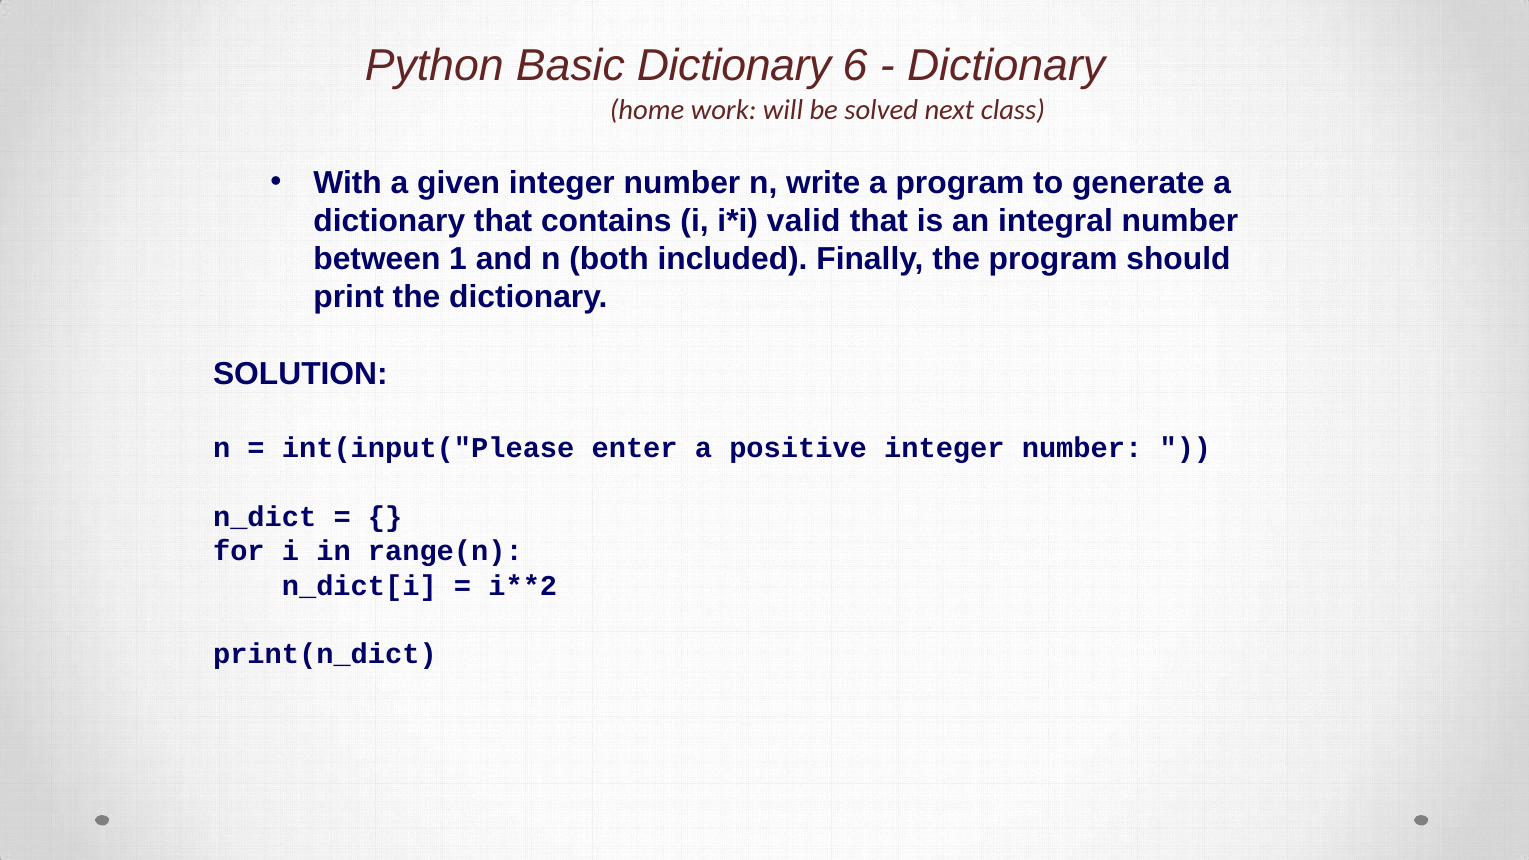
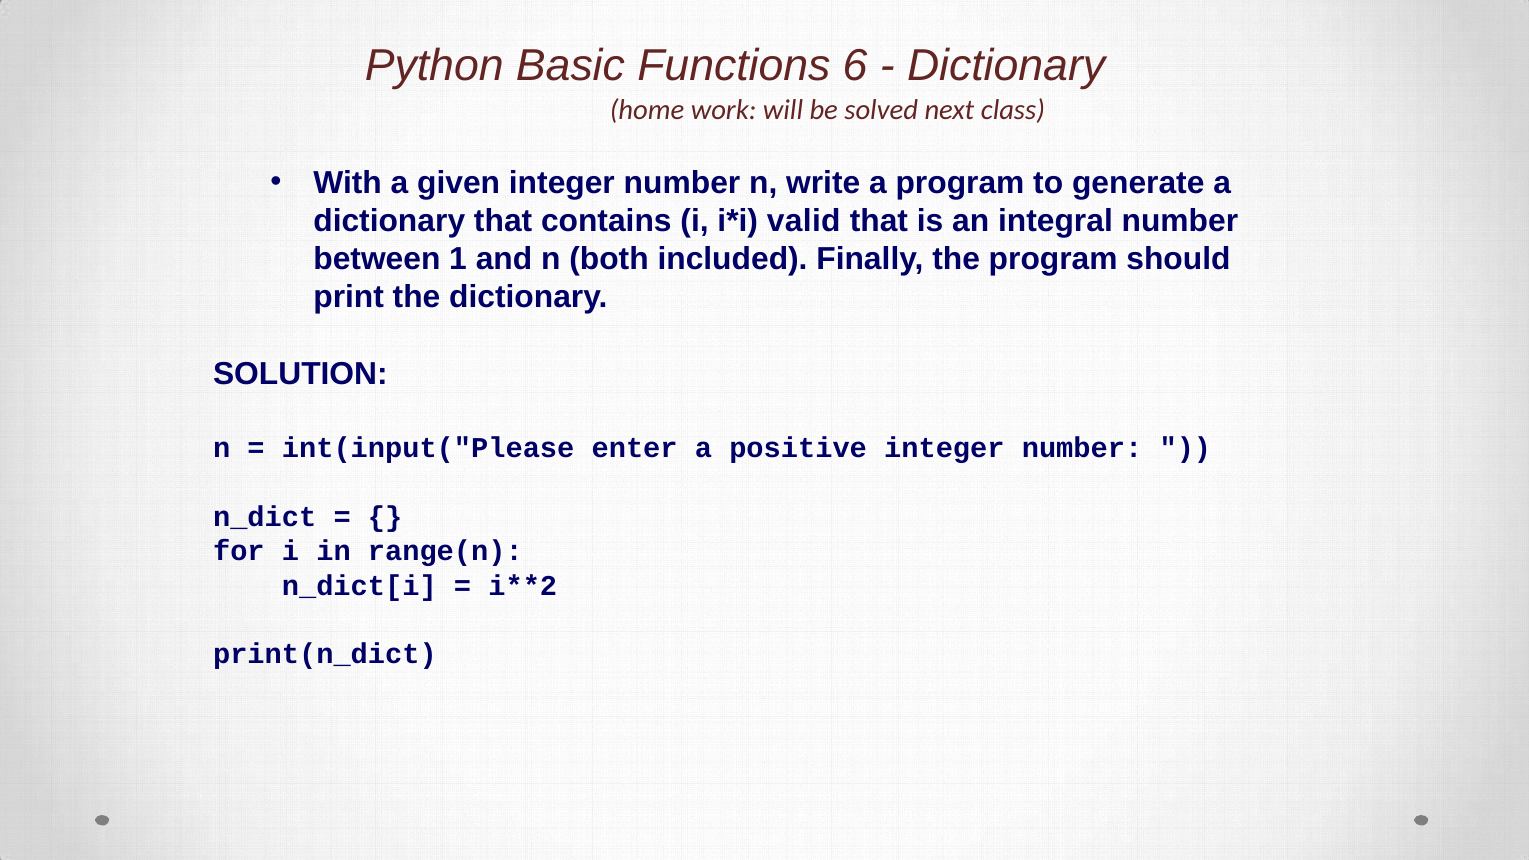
Basic Dictionary: Dictionary -> Functions
